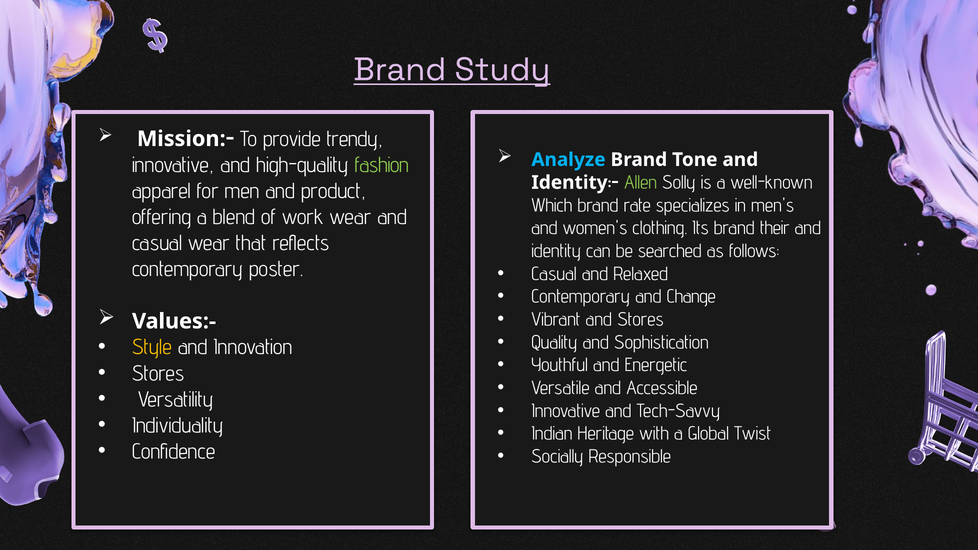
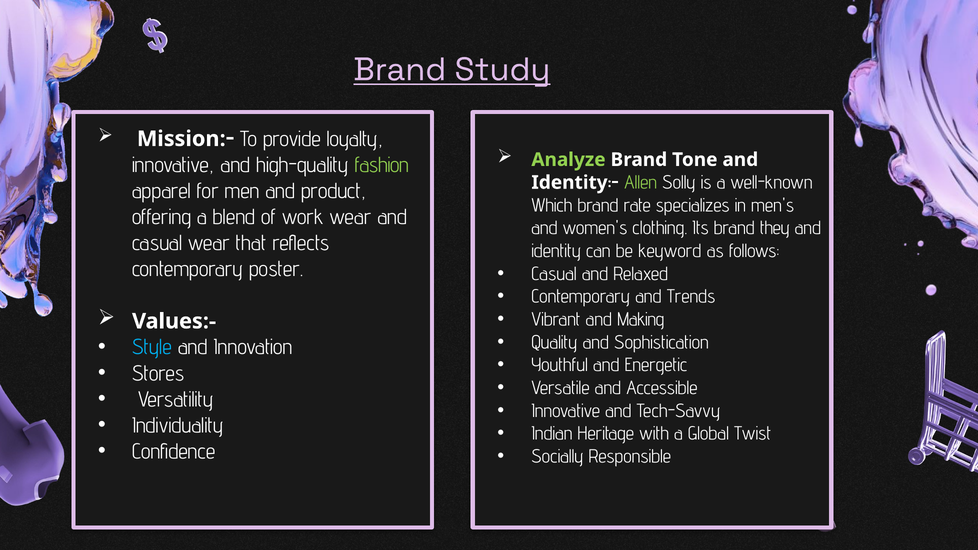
trendy: trendy -> loyalty
Analyze colour: light blue -> light green
their: their -> they
searched: searched -> keyword
Change: Change -> Trends
and Stores: Stores -> Making
Style colour: yellow -> light blue
